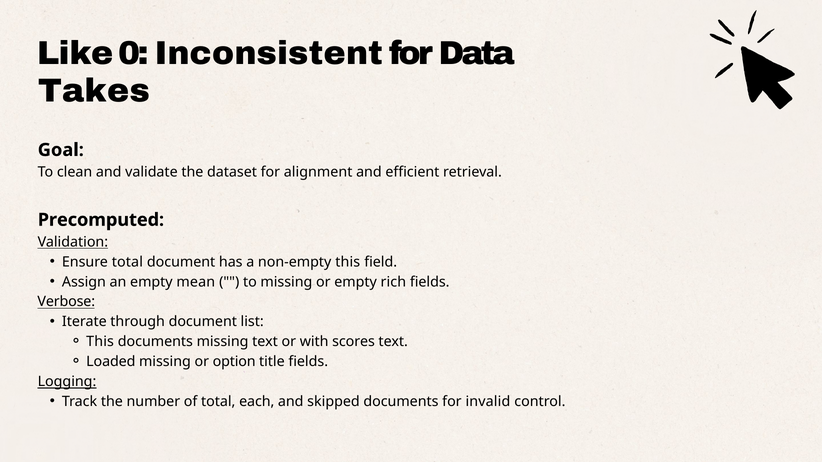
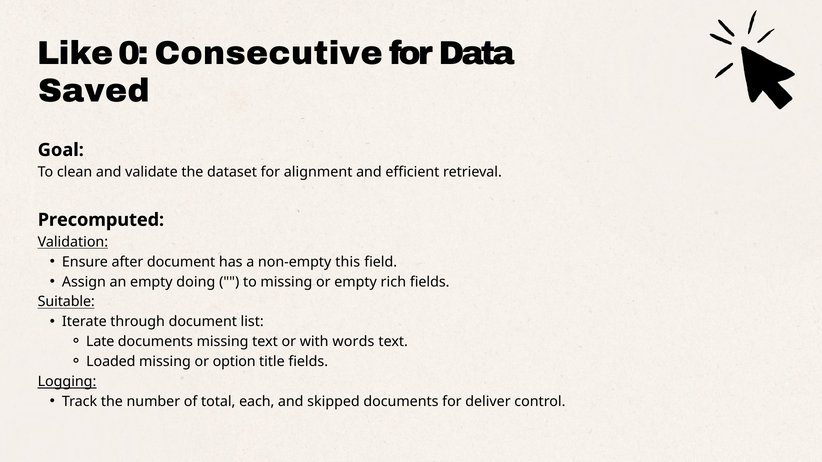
Inconsistent: Inconsistent -> Consecutive
Takes: Takes -> Saved
Ensure total: total -> after
mean: mean -> doing
Verbose: Verbose -> Suitable
This at (100, 342): This -> Late
scores: scores -> words
invalid: invalid -> deliver
